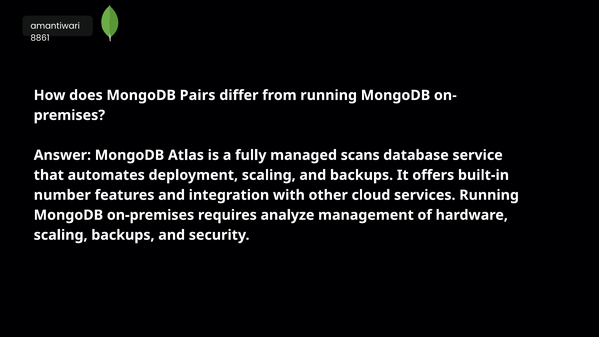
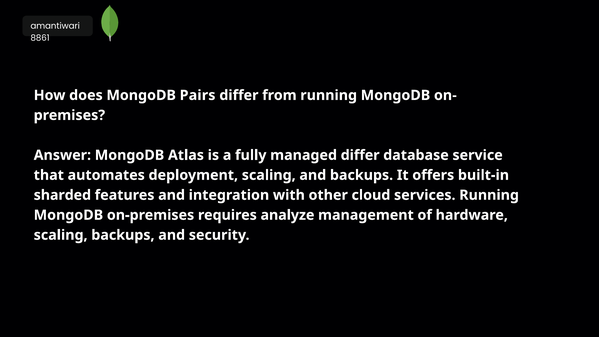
managed scans: scans -> differ
number: number -> sharded
